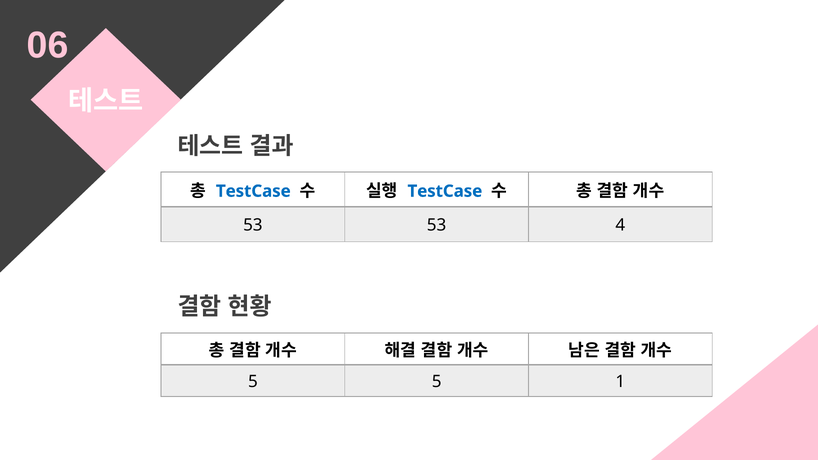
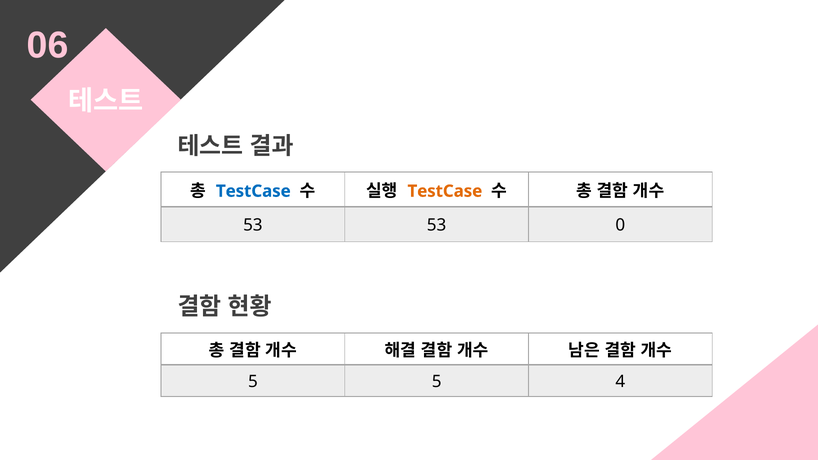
TestCase at (445, 191) colour: blue -> orange
4: 4 -> 0
1: 1 -> 4
